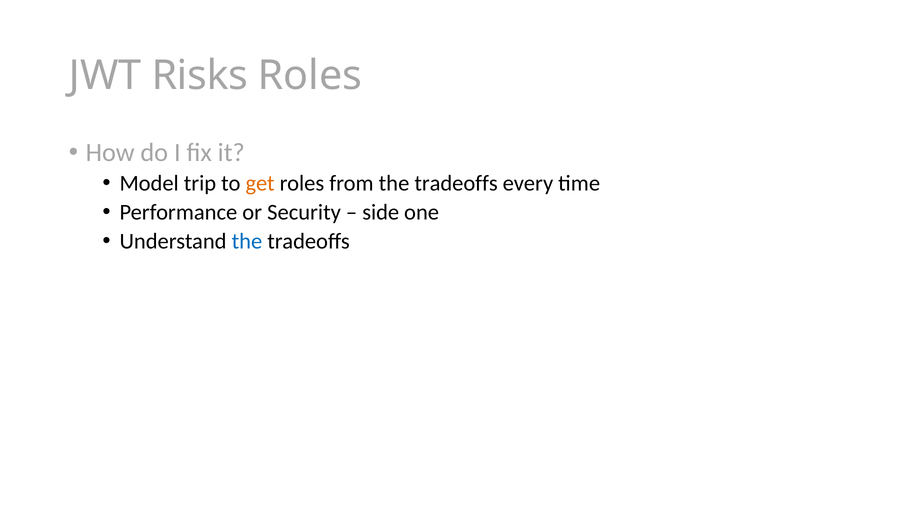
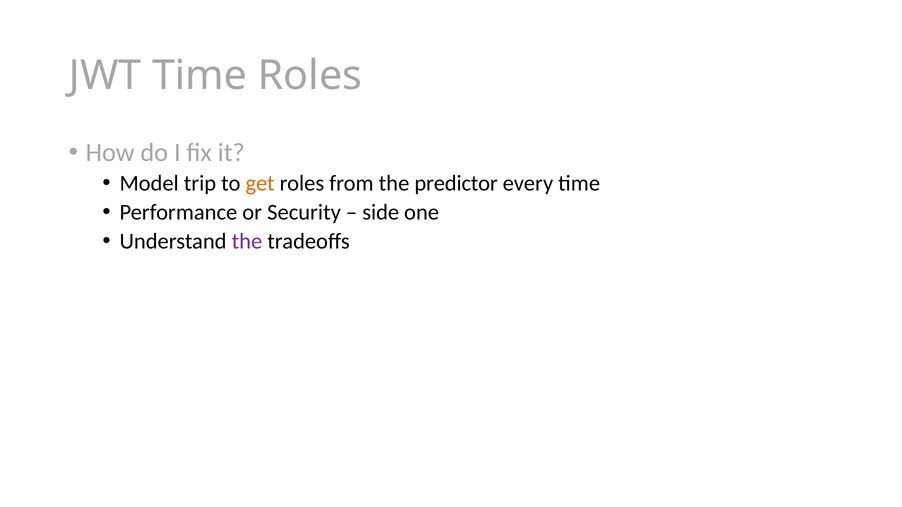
JWT Risks: Risks -> Time
from the tradeoffs: tradeoffs -> predictor
the at (247, 242) colour: blue -> purple
